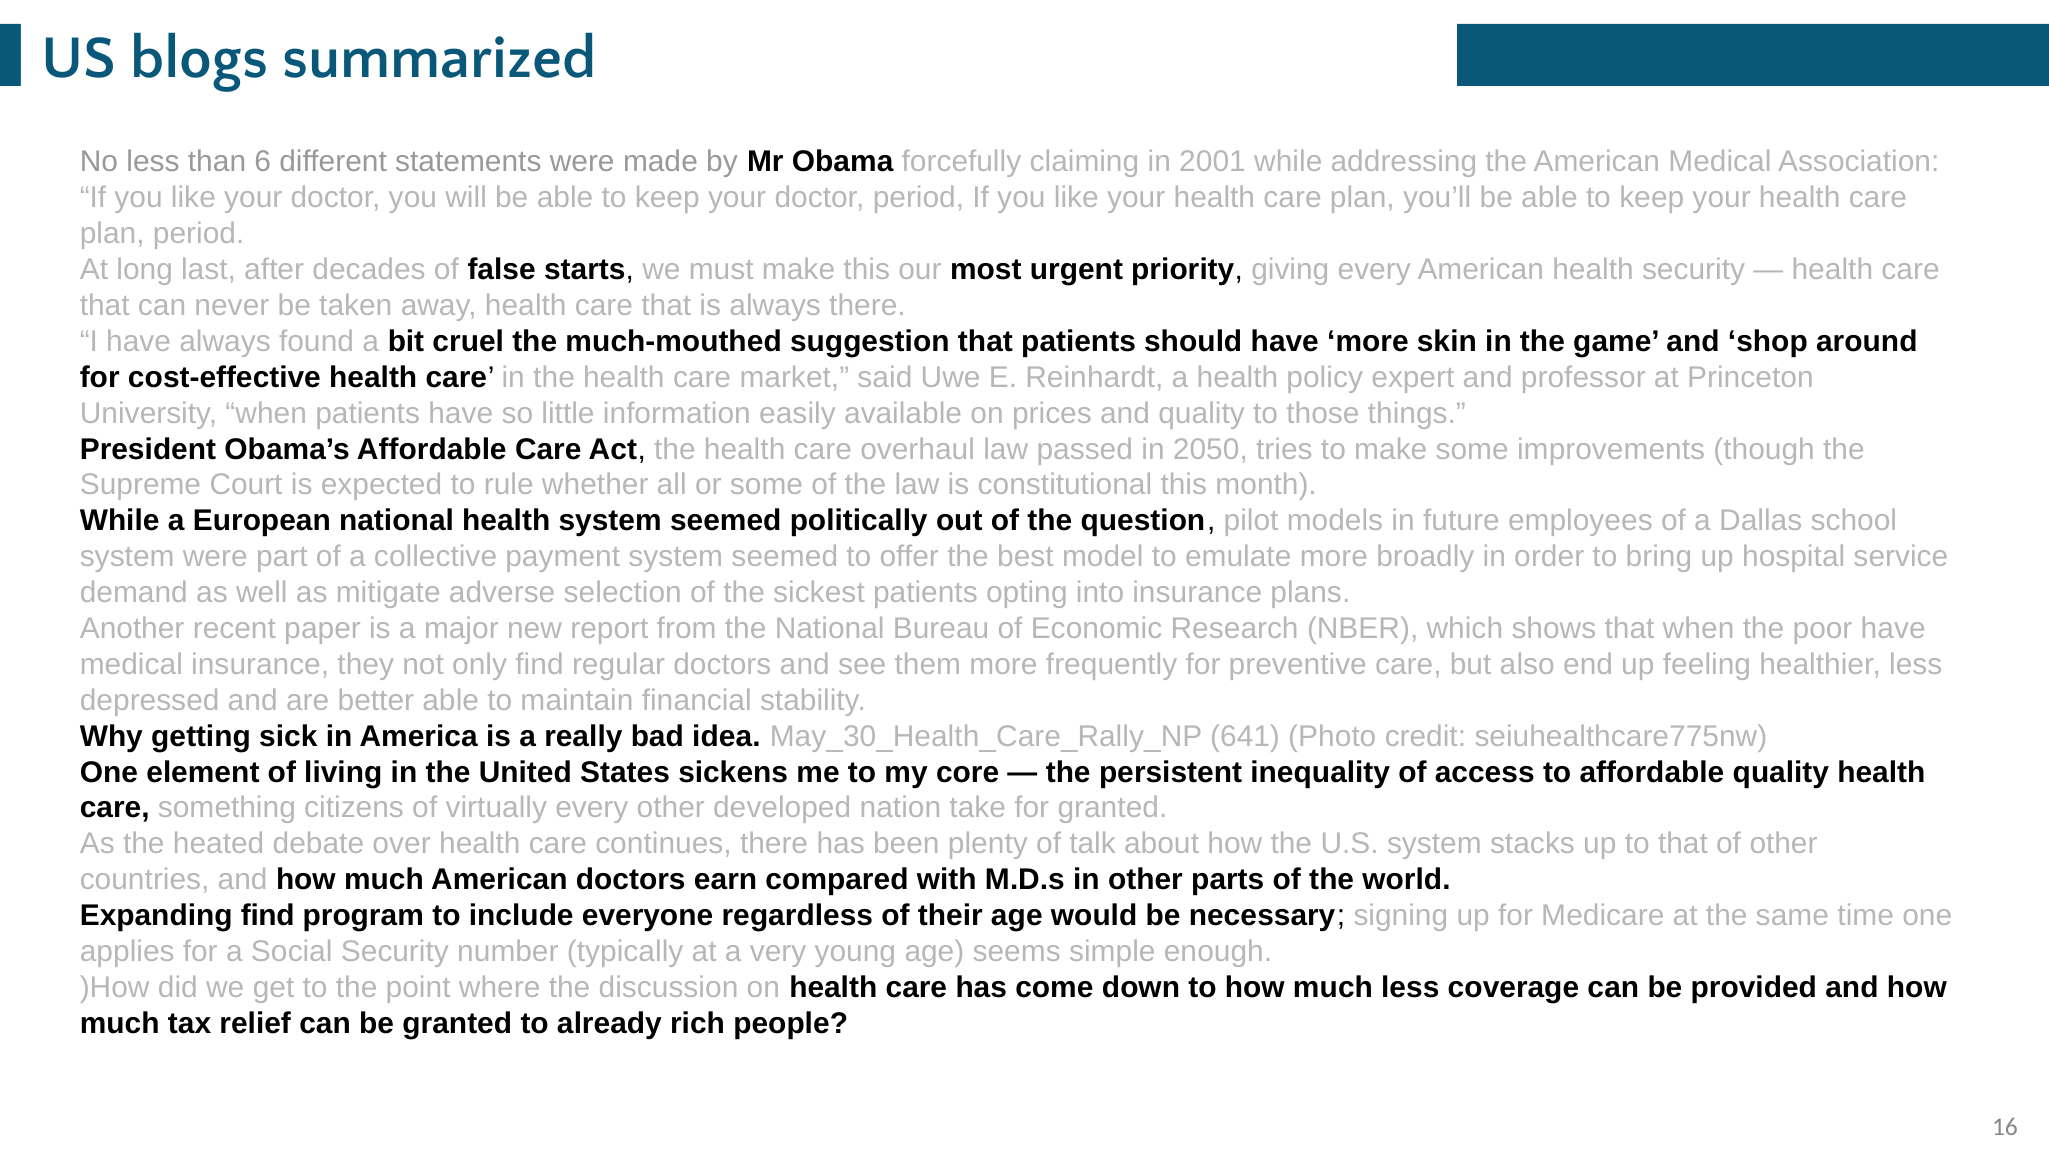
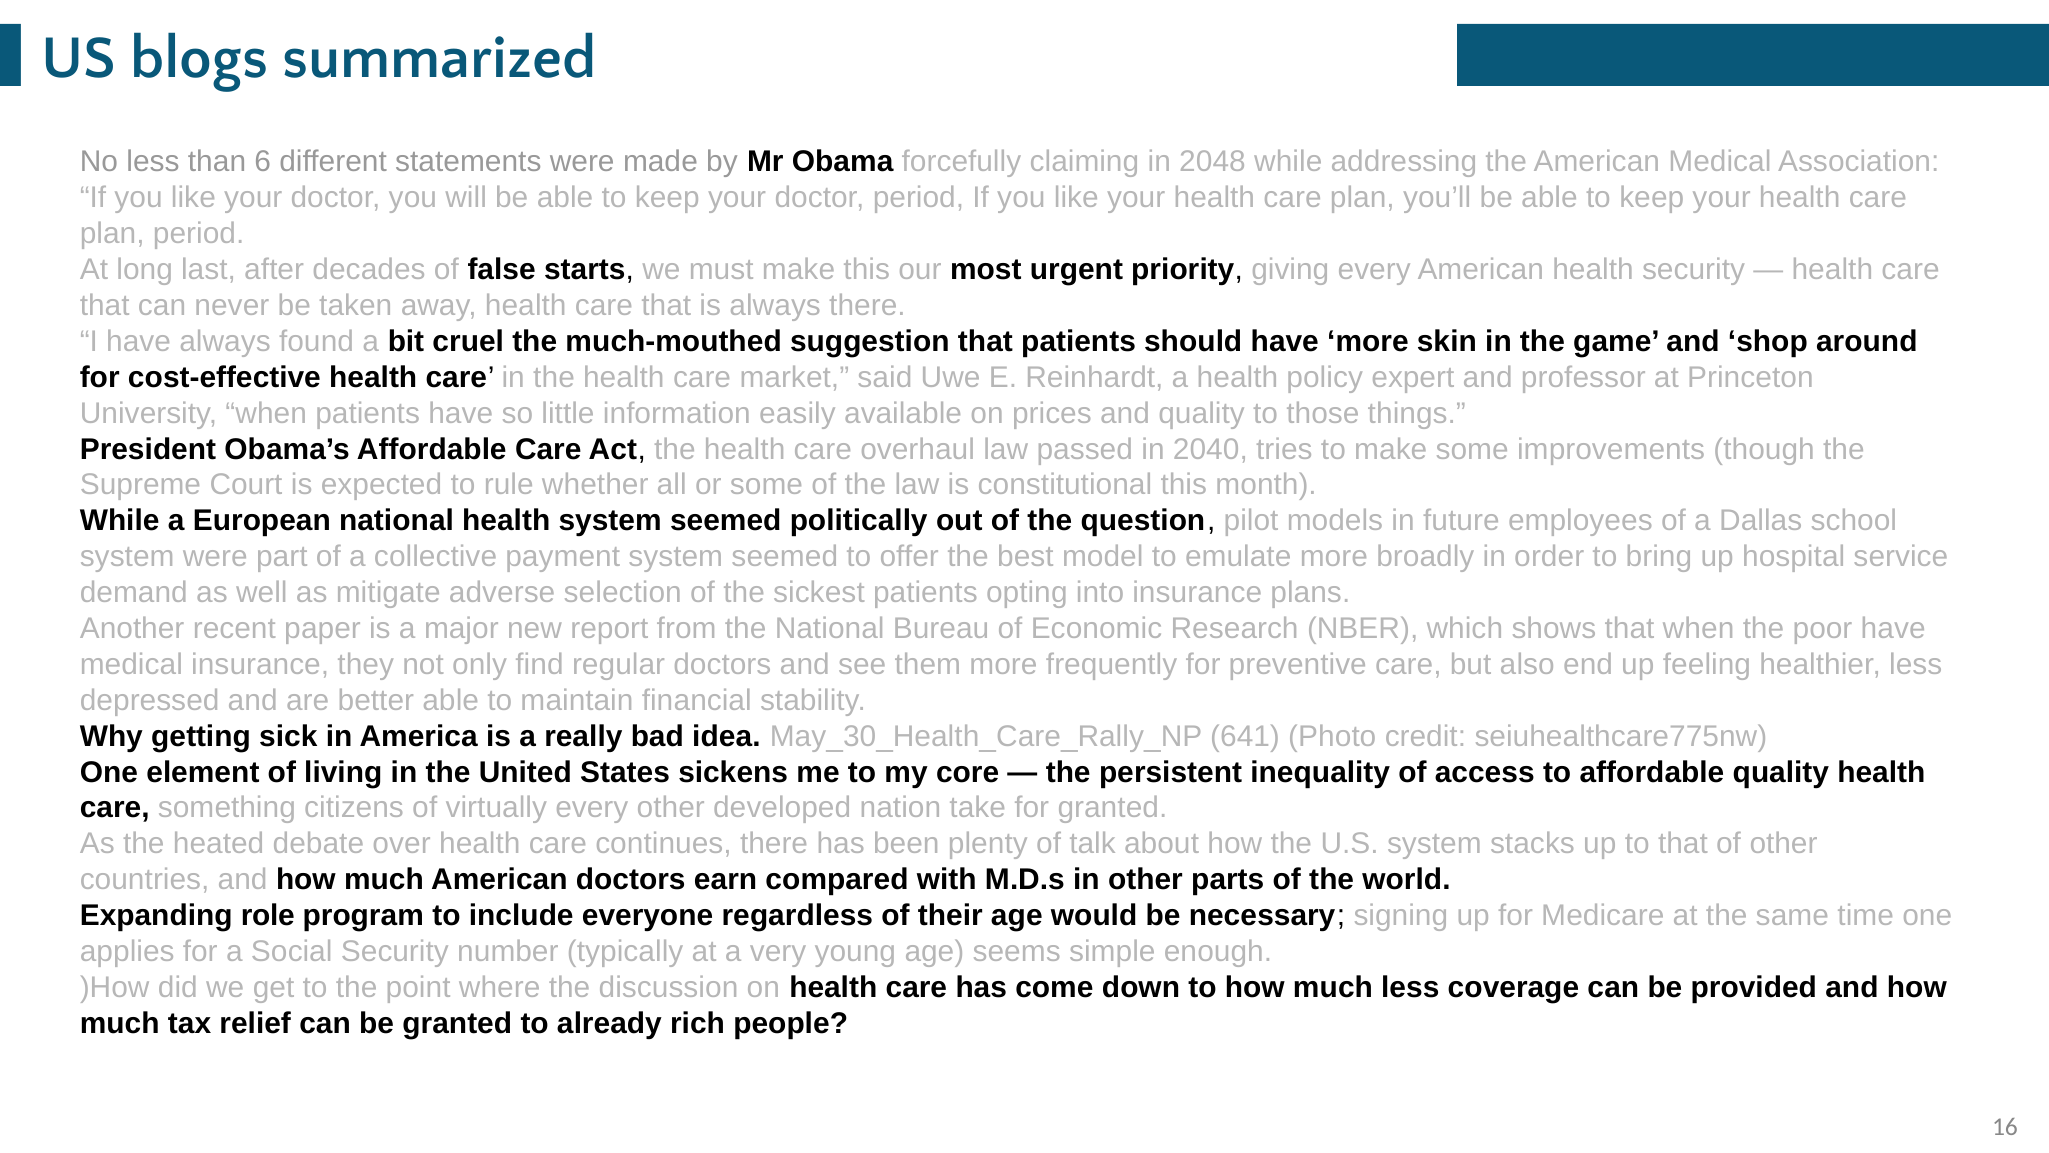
2001: 2001 -> 2048
2050: 2050 -> 2040
Expanding find: find -> role
